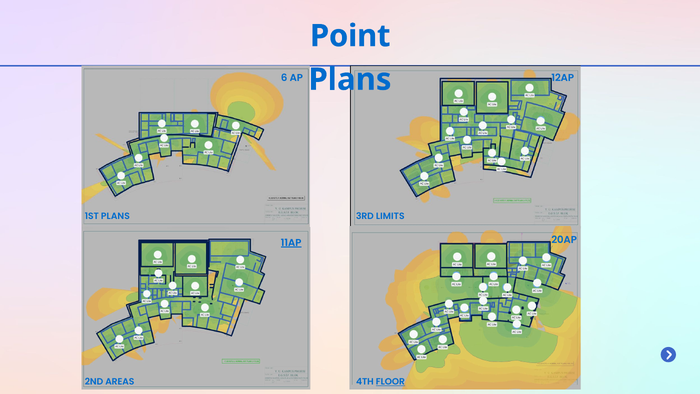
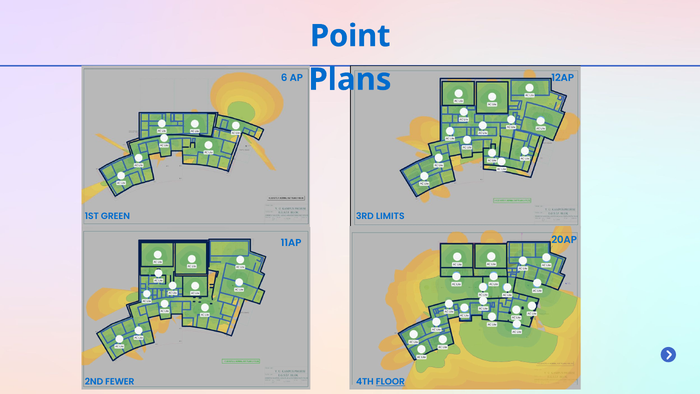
1ST PLANS: PLANS -> GREEN
11AP underline: present -> none
AREAS: AREAS -> FEWER
